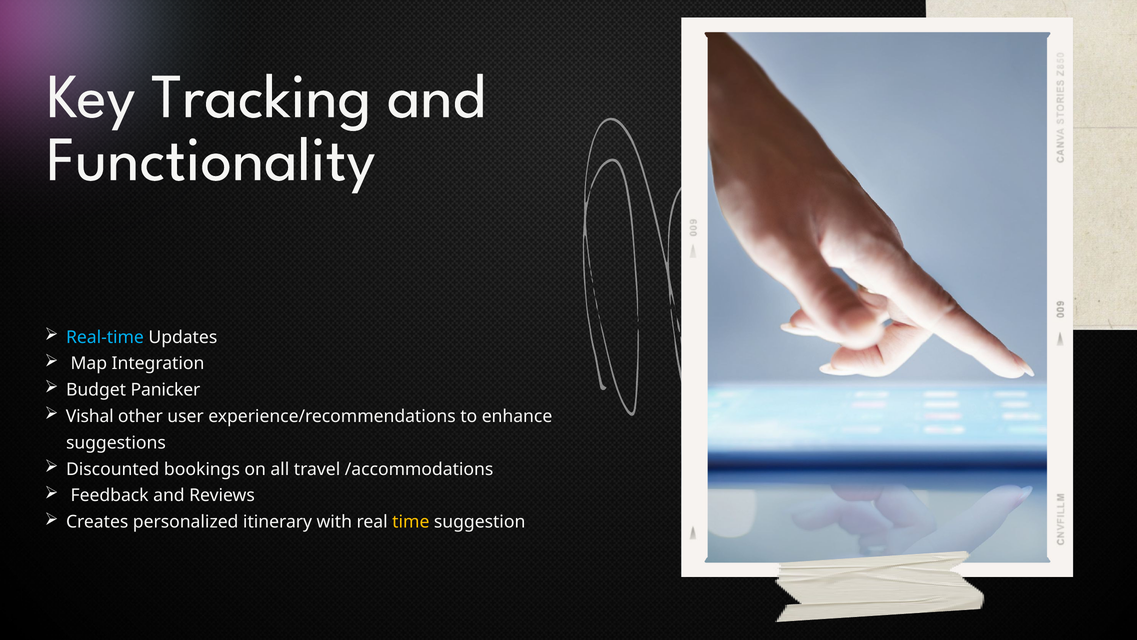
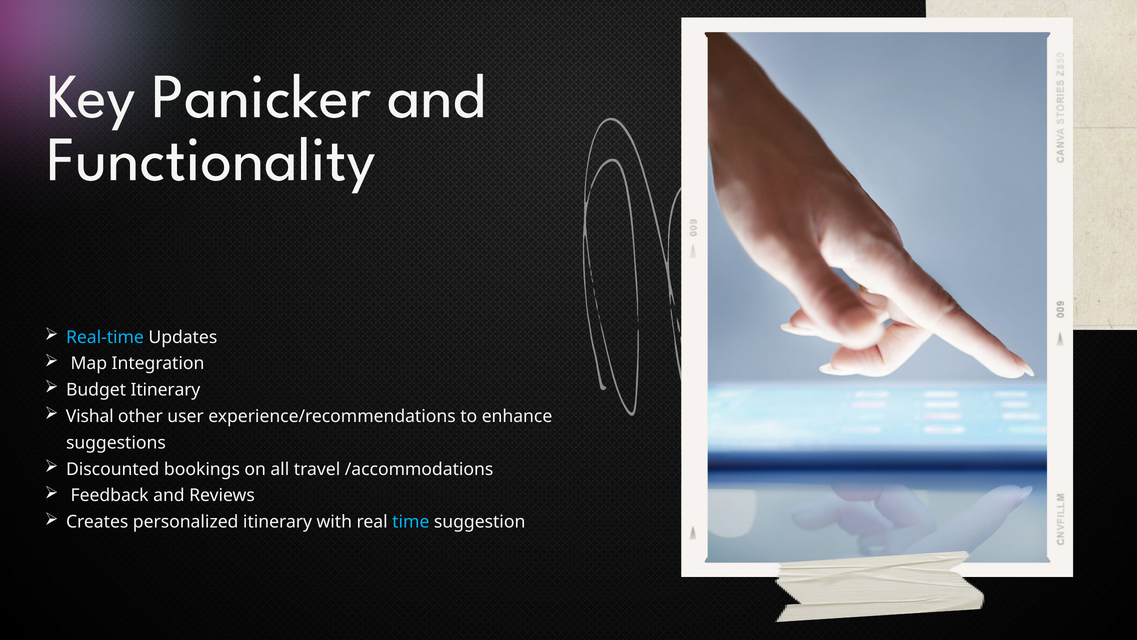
Tracking: Tracking -> Panicker
Budget Panicker: Panicker -> Itinerary
time colour: yellow -> light blue
